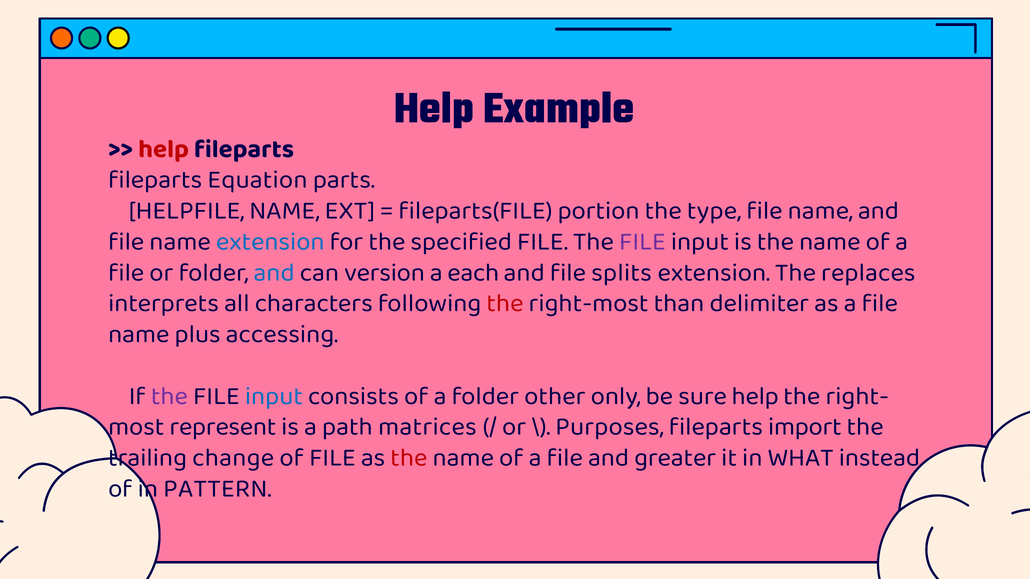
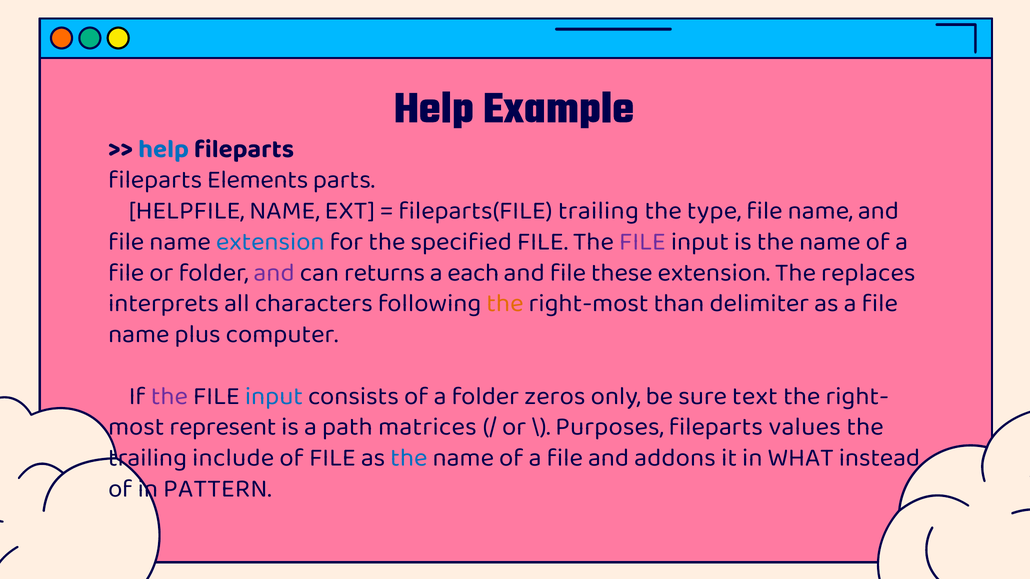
help at (164, 149) colour: red -> blue
Equation: Equation -> Elements
fileparts(FILE portion: portion -> trailing
and at (274, 272) colour: blue -> purple
version: version -> returns
splits: splits -> these
the at (505, 303) colour: red -> orange
accessing: accessing -> computer
other: other -> zeros
sure help: help -> text
import: import -> values
change: change -> include
the at (409, 458) colour: red -> blue
greater: greater -> addons
